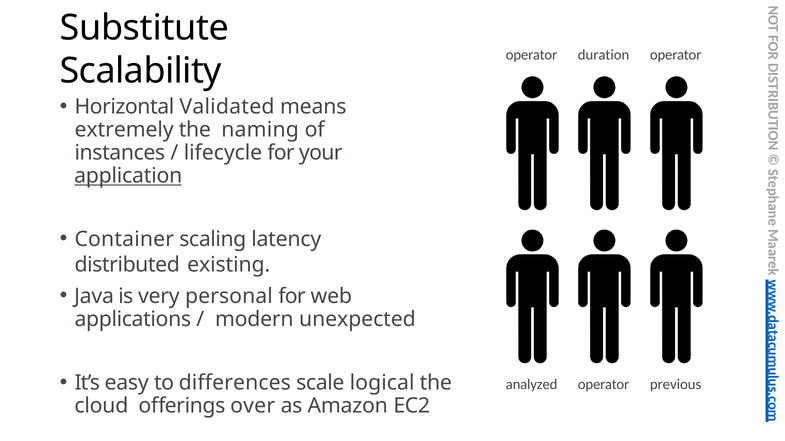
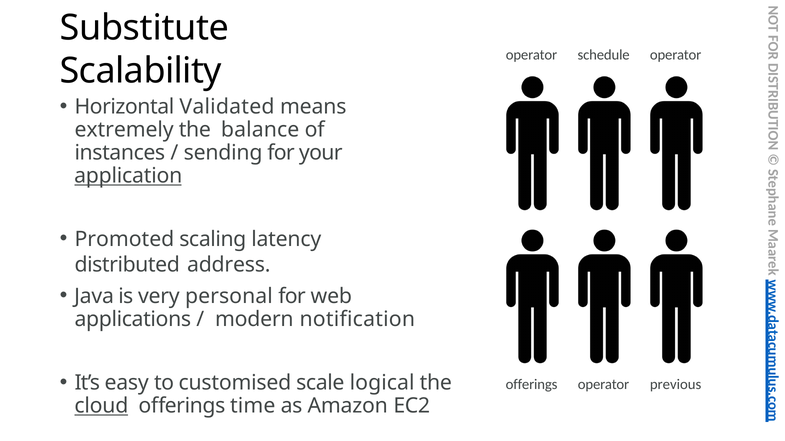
duration: duration -> schedule
naming: naming -> balance
lifecycle: lifecycle -> sending
Container: Container -> Promoted
existing: existing -> address
unexpected: unexpected -> notification
differences: differences -> customised
analyzed at (532, 385): analyzed -> offerings
cloud underline: none -> present
over: over -> time
